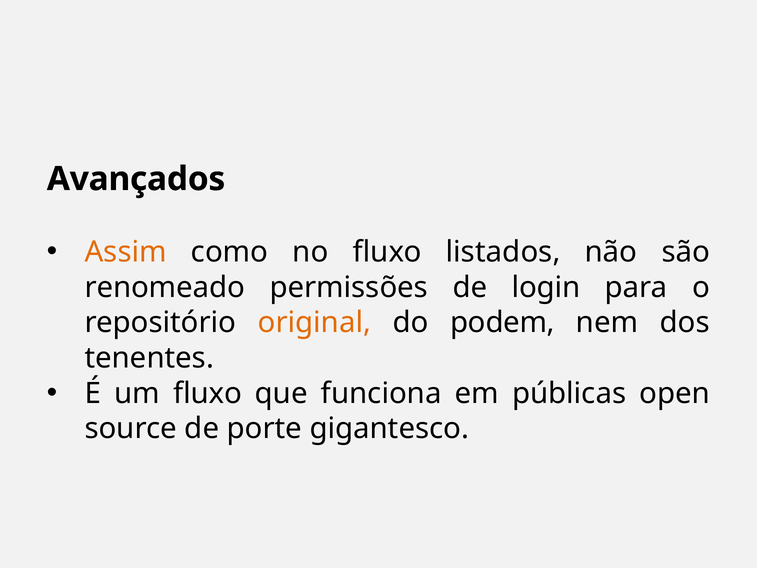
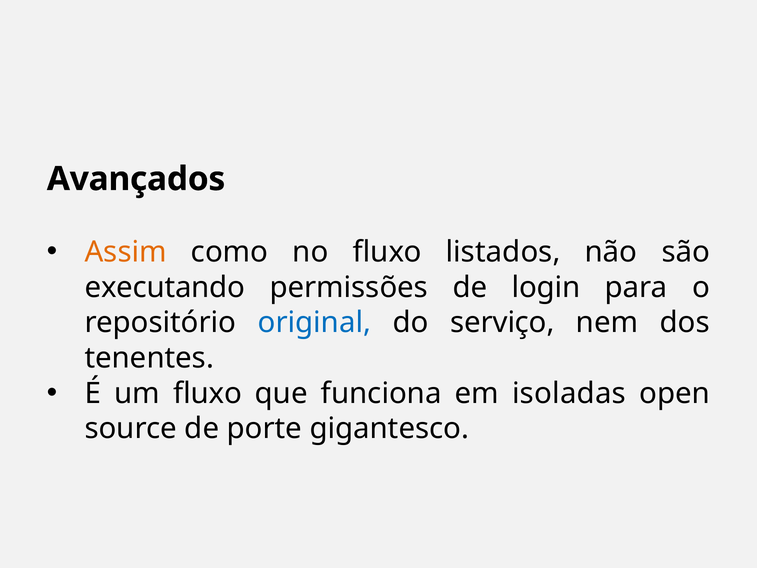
renomeado: renomeado -> executando
original colour: orange -> blue
podem: podem -> serviço
públicas: públicas -> isoladas
